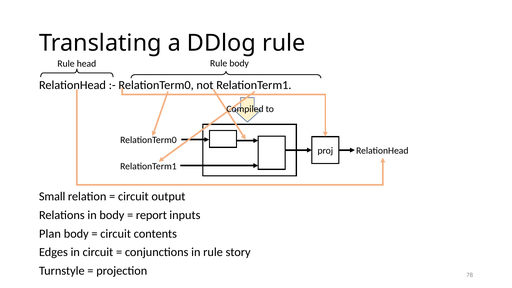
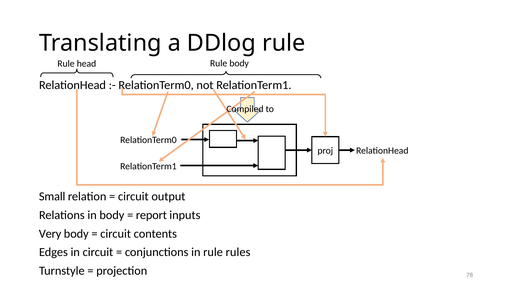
Plan: Plan -> Very
story: story -> rules
